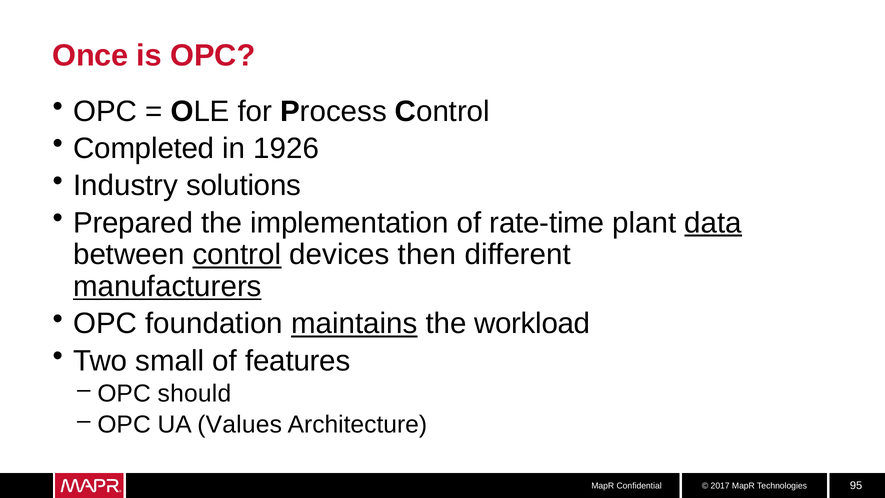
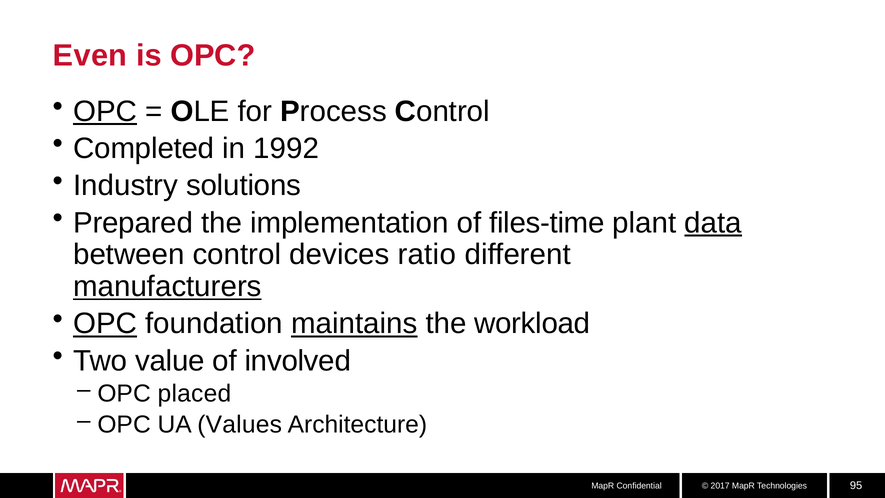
Once: Once -> Even
OPC at (105, 111) underline: none -> present
1926: 1926 -> 1992
rate-time: rate-time -> files-time
control at (237, 255) underline: present -> none
then: then -> ratio
OPC at (105, 324) underline: none -> present
small: small -> value
features: features -> involved
should: should -> placed
